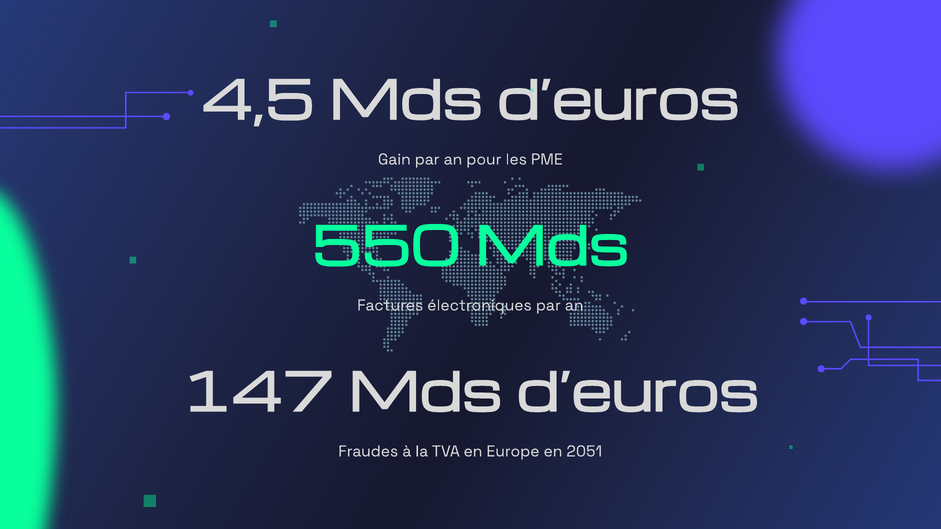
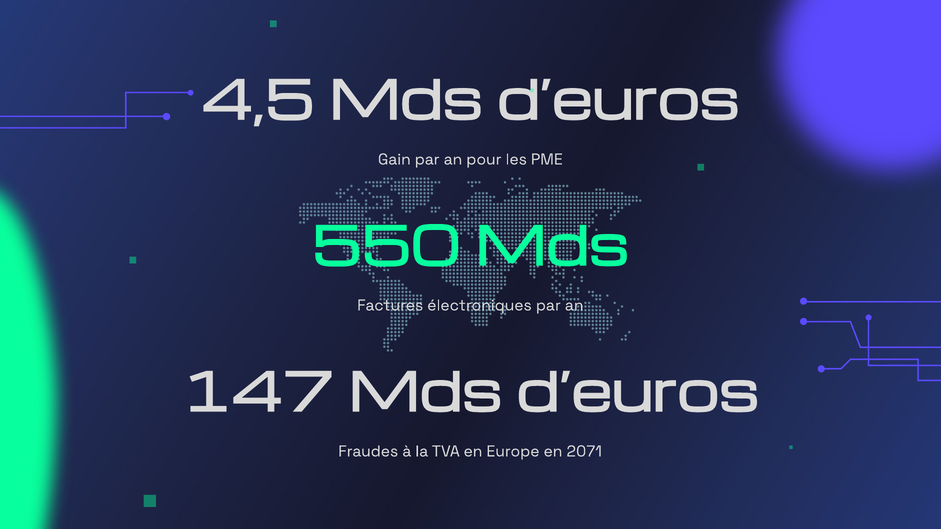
2051: 2051 -> 2071
